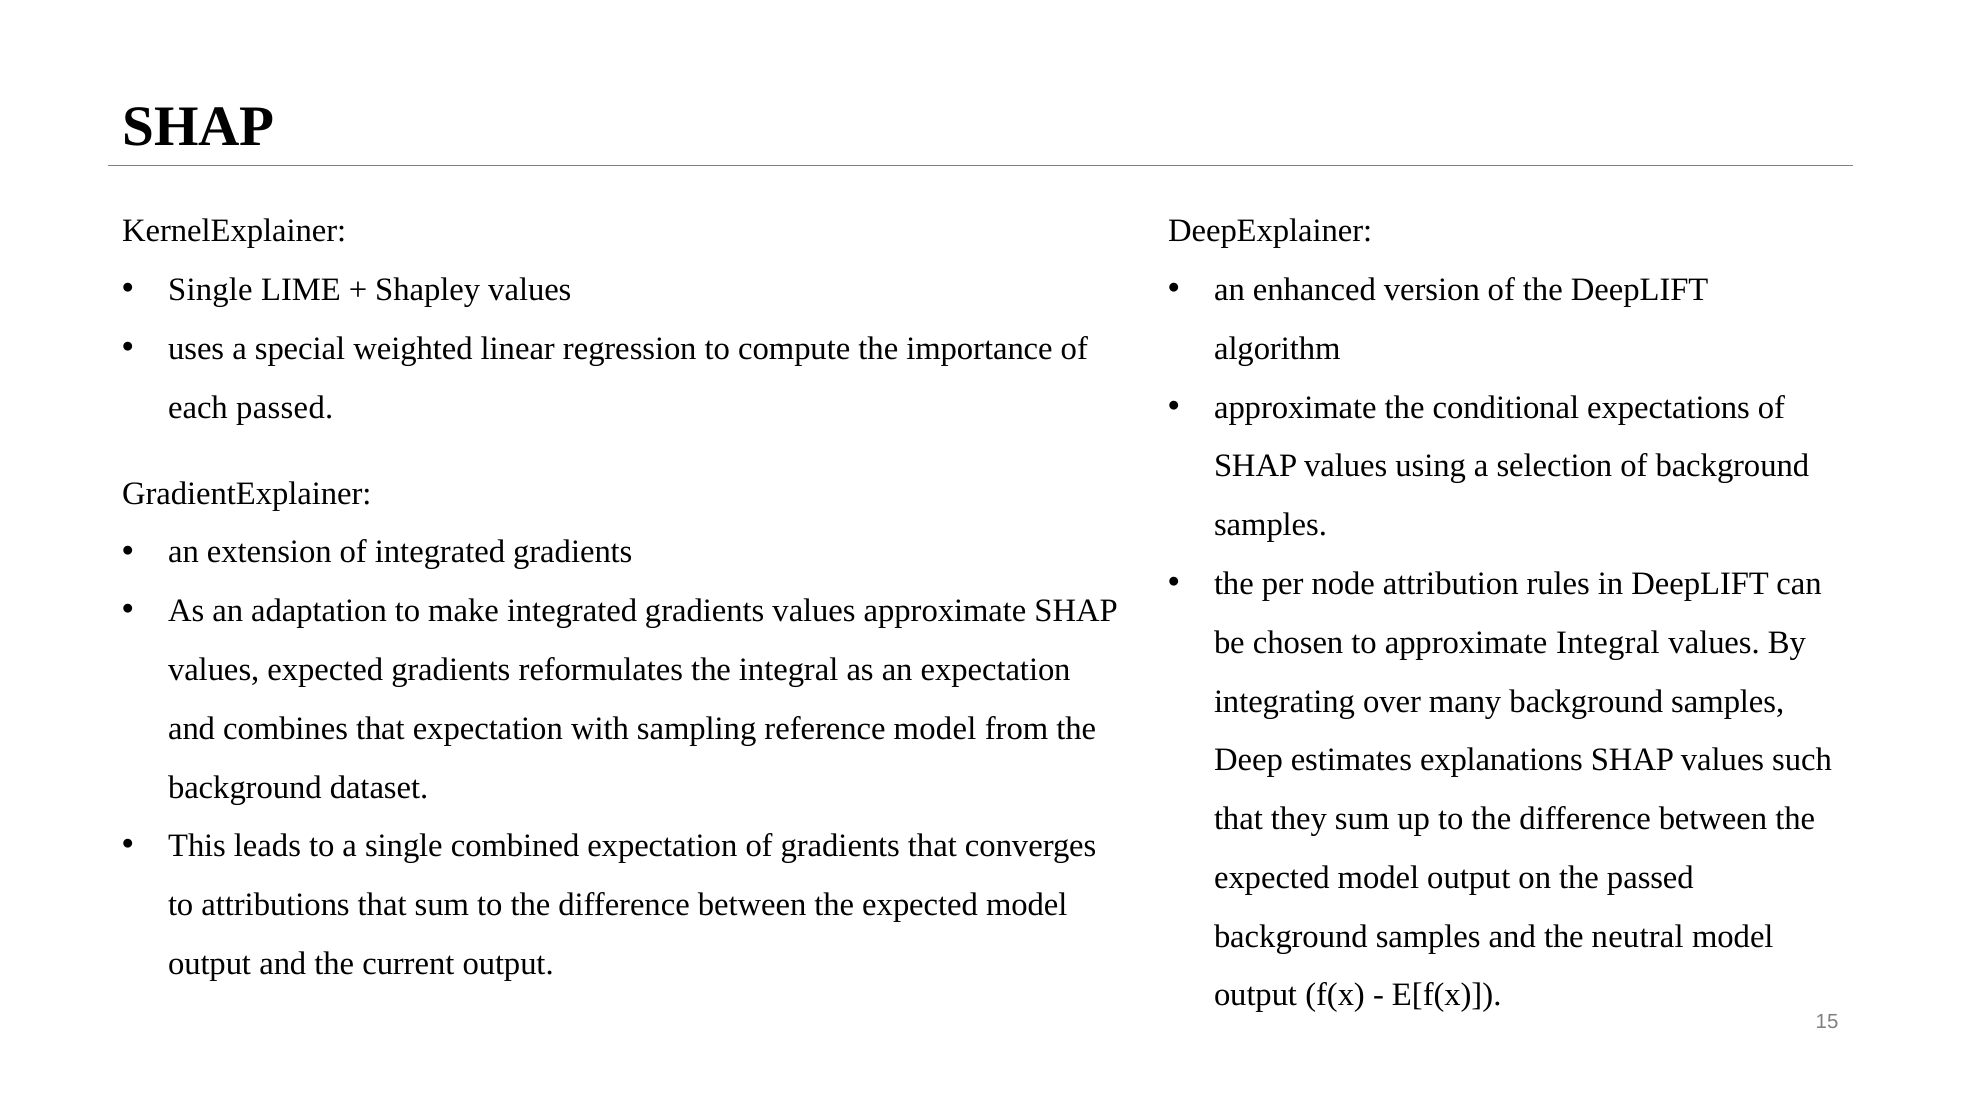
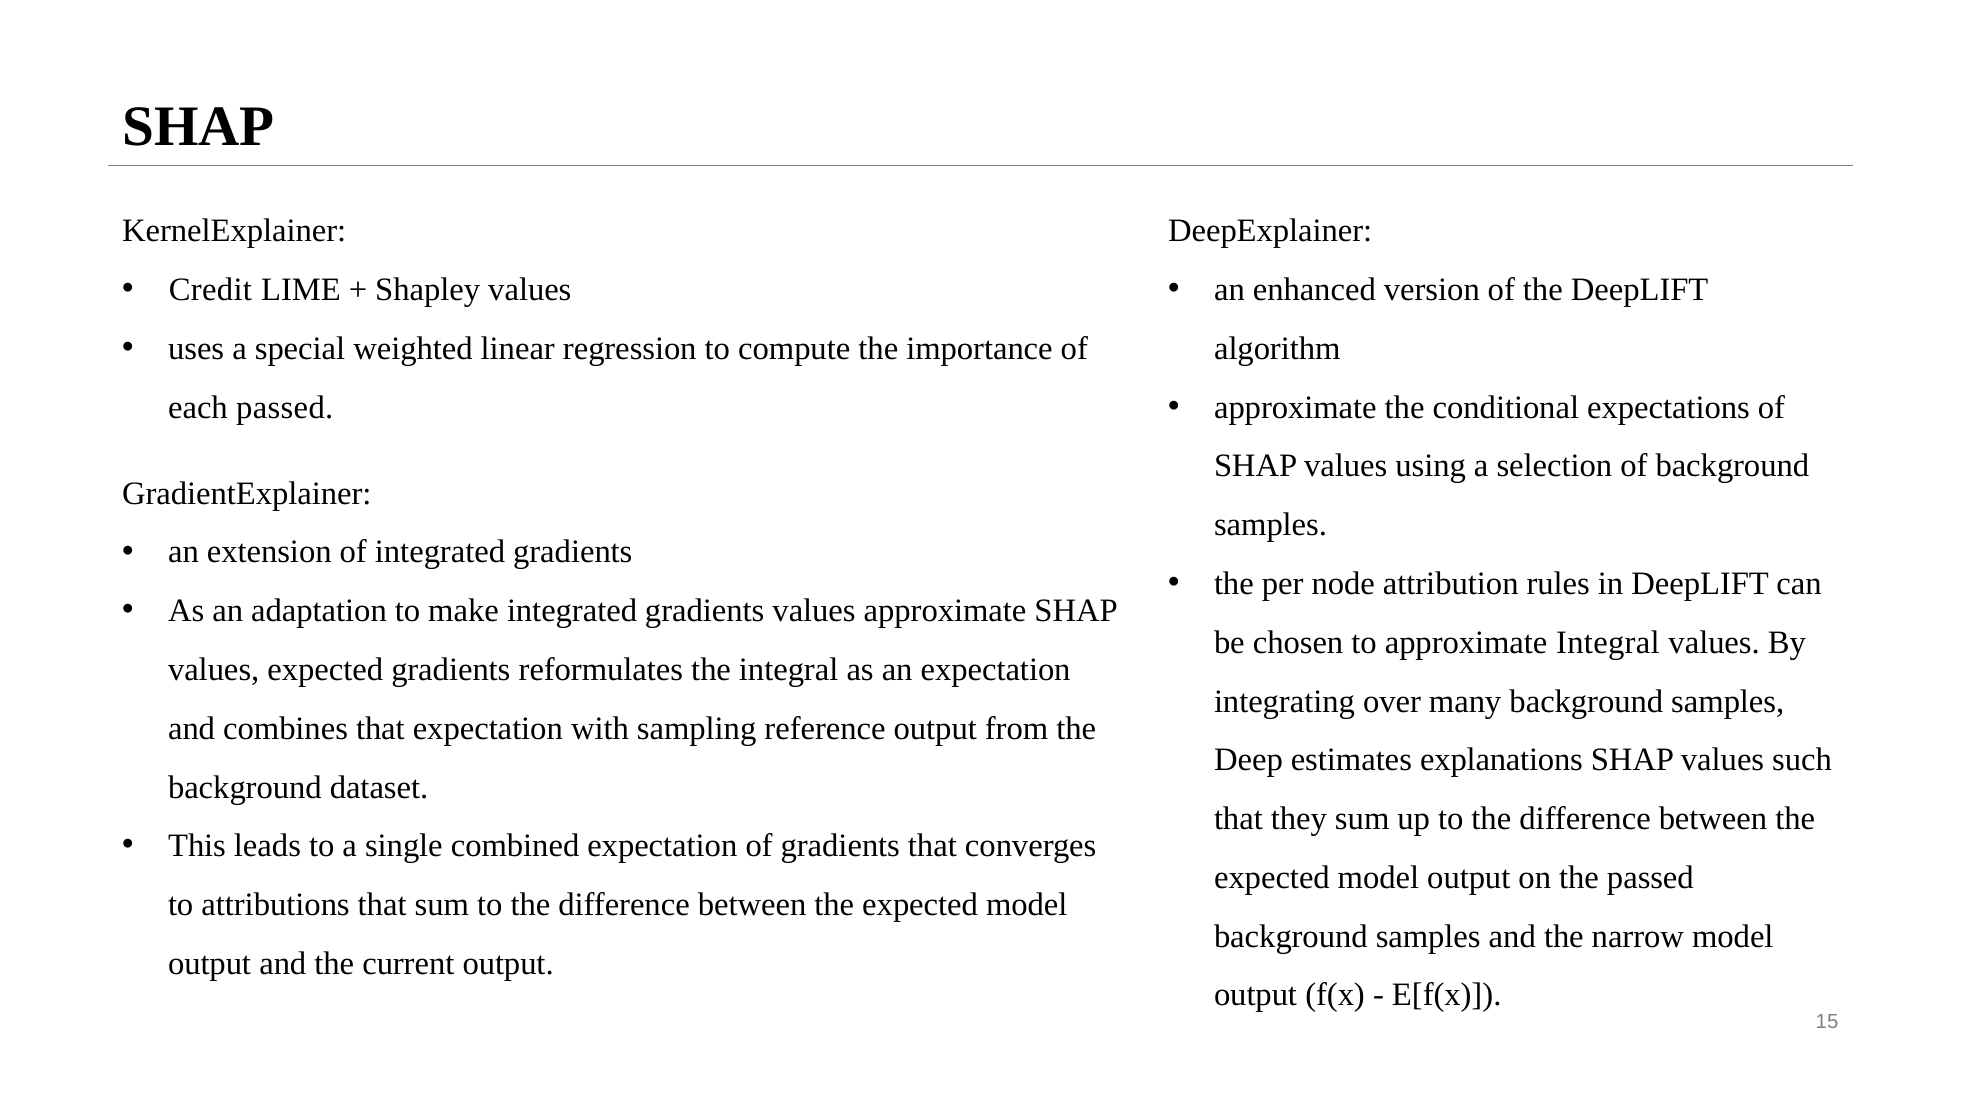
Single at (210, 290): Single -> Credit
reference model: model -> output
neutral: neutral -> narrow
